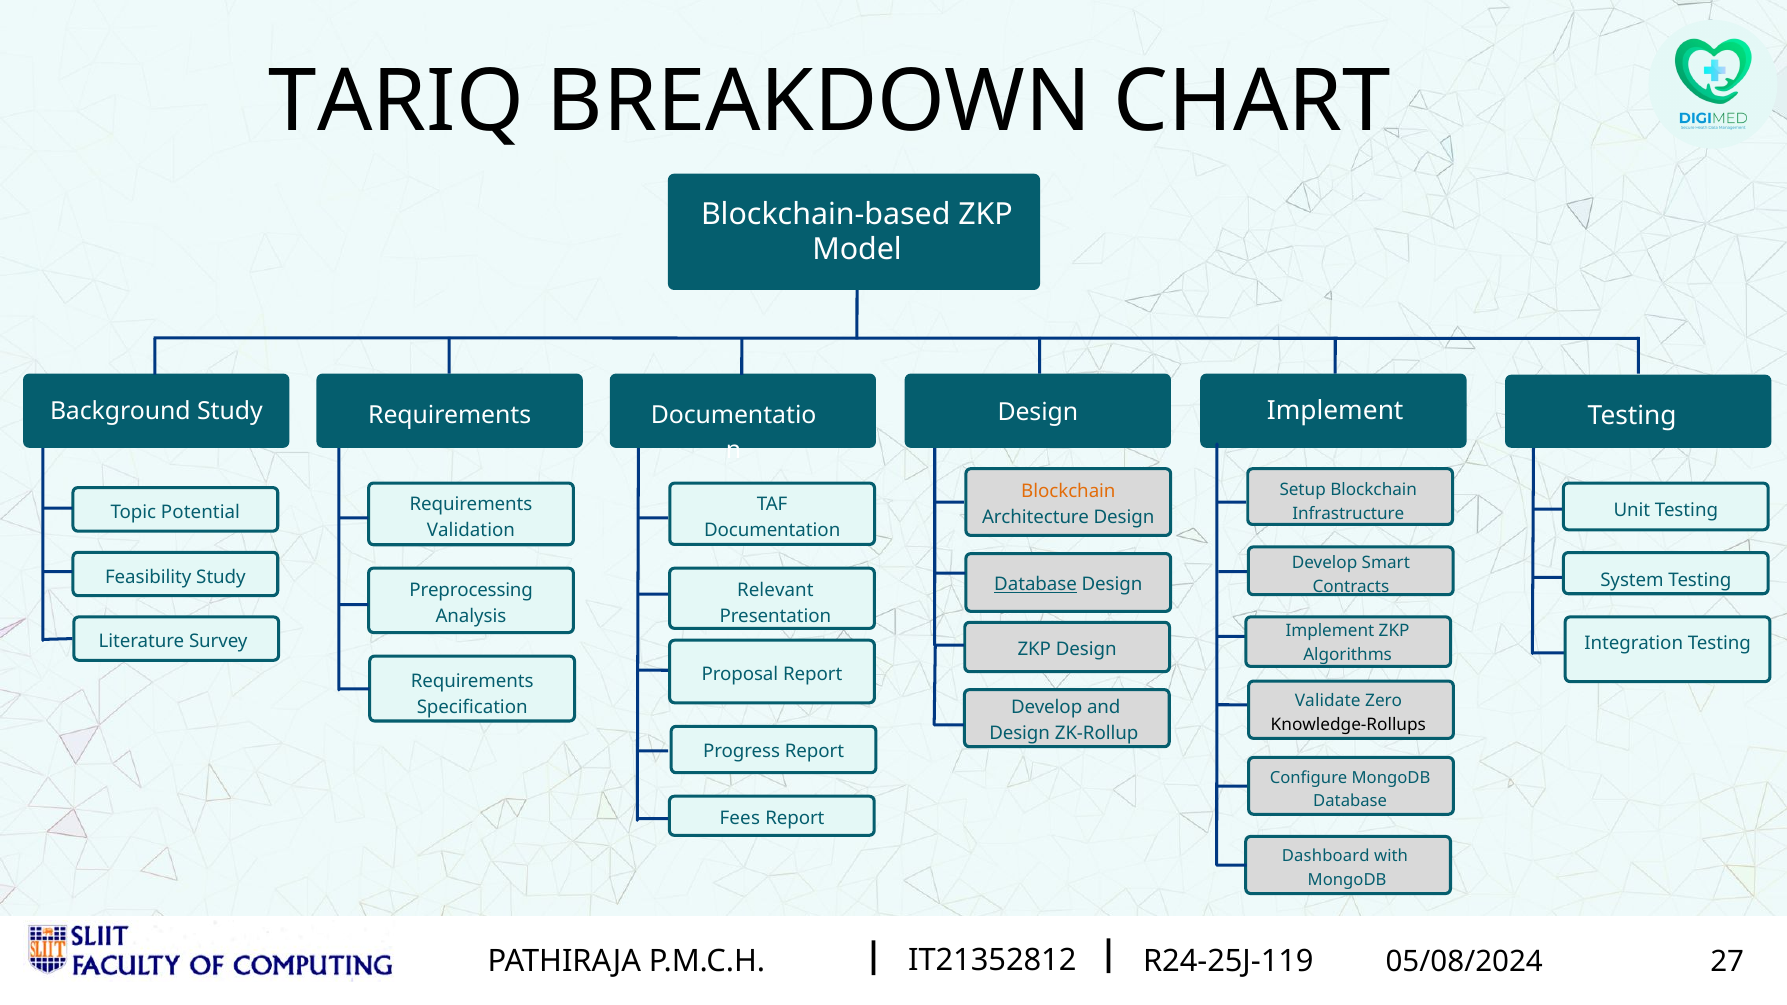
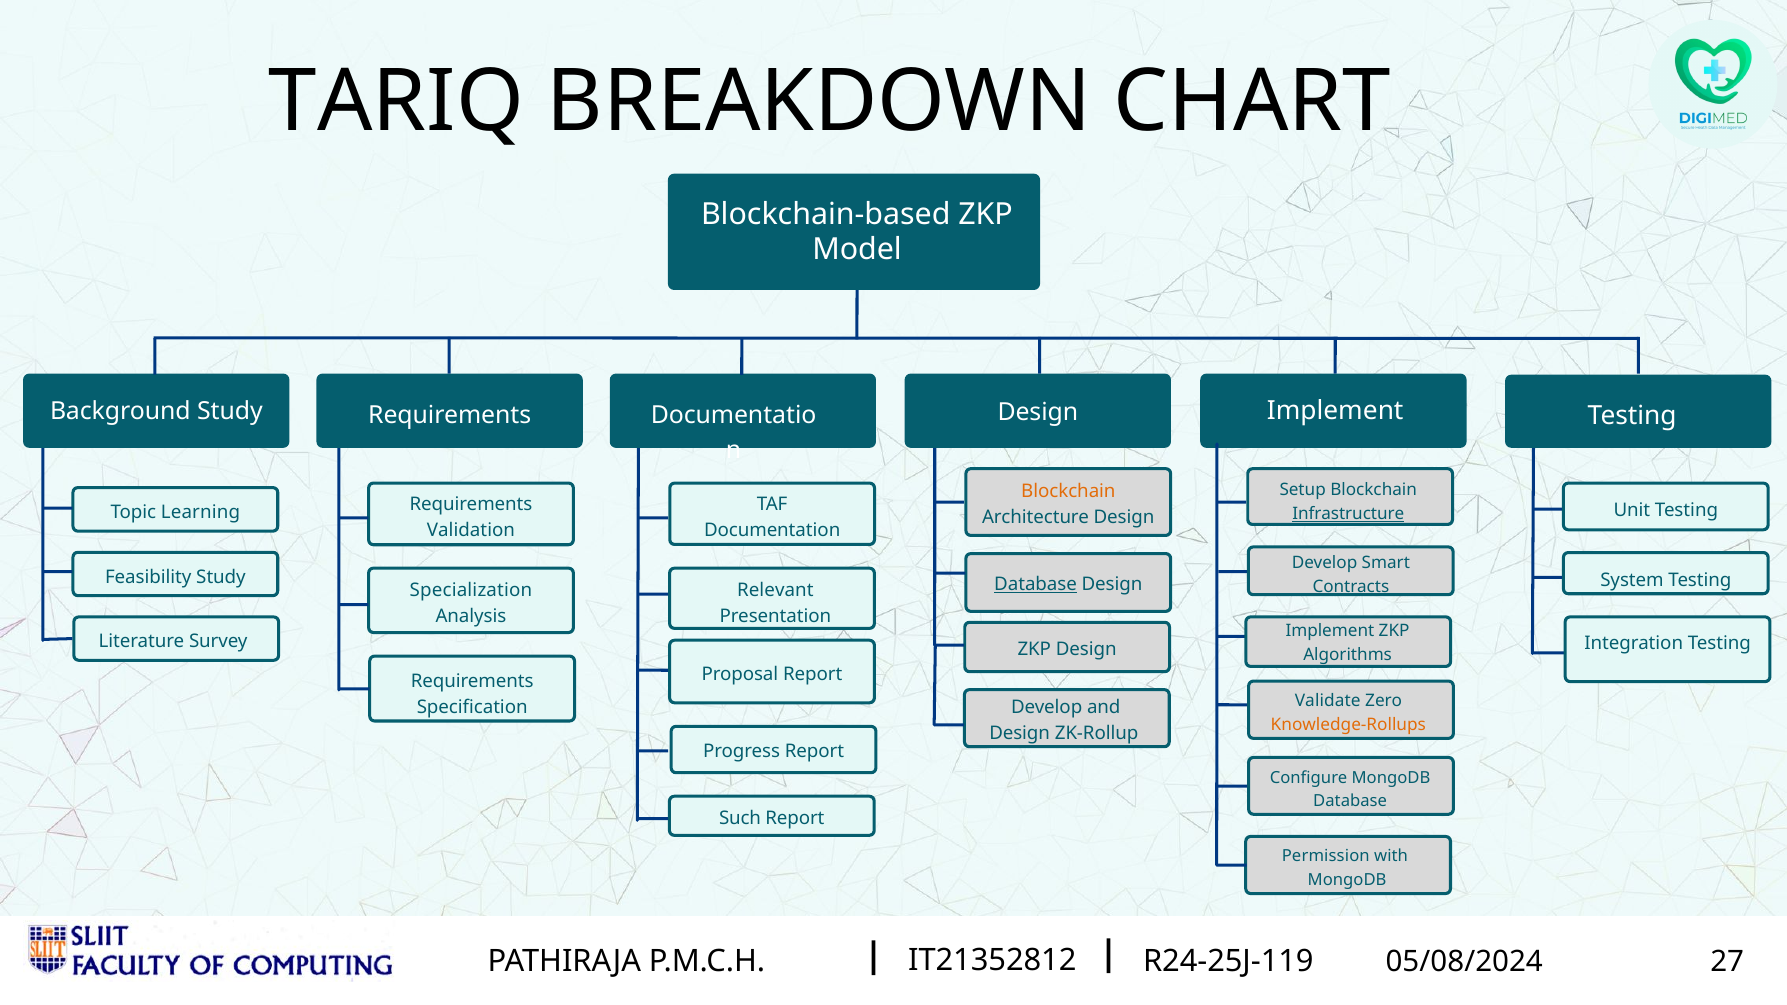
Potential: Potential -> Learning
Infrastructure underline: none -> present
Preprocessing: Preprocessing -> Specialization
Knowledge-Rollups colour: black -> orange
Fees: Fees -> Such
Dashboard: Dashboard -> Permission
